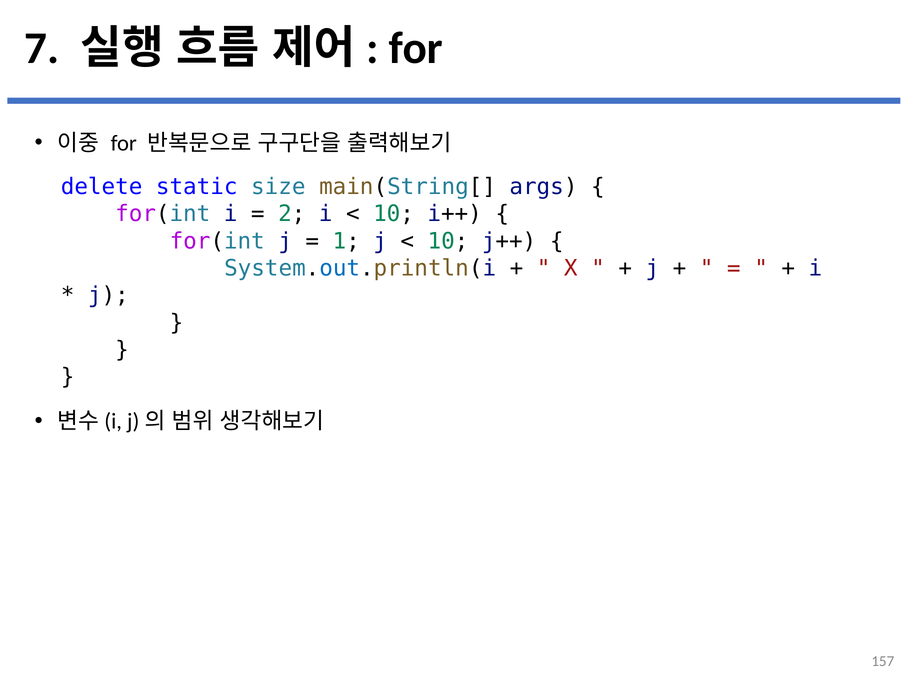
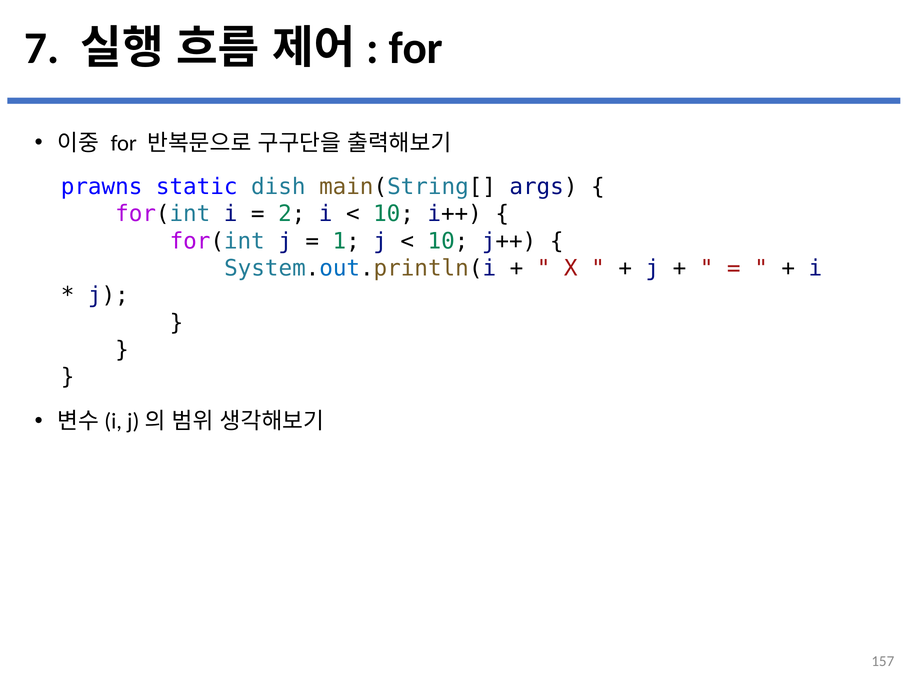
delete: delete -> prawns
size: size -> dish
